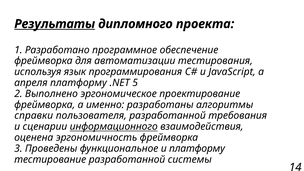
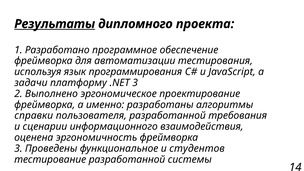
апреля: апреля -> задачи
.NET 5: 5 -> 3
информационного underline: present -> none
и платформу: платформу -> студентов
